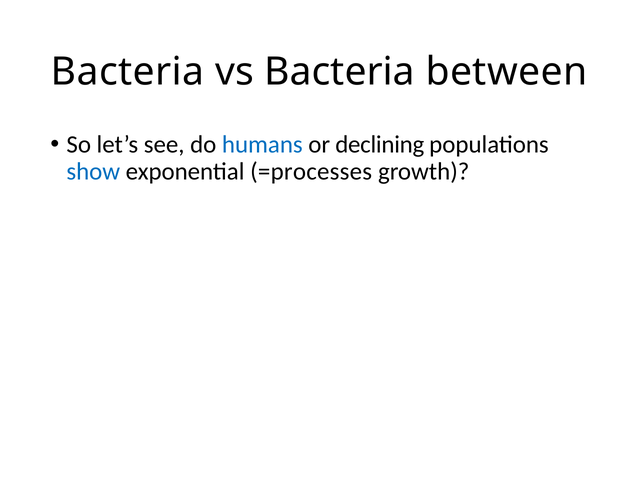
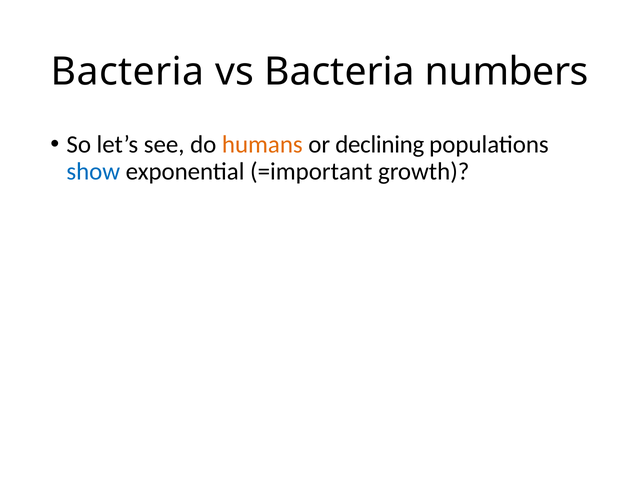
between: between -> numbers
humans colour: blue -> orange
=processes: =processes -> =important
